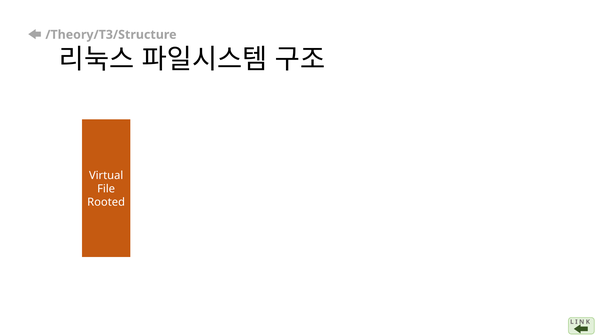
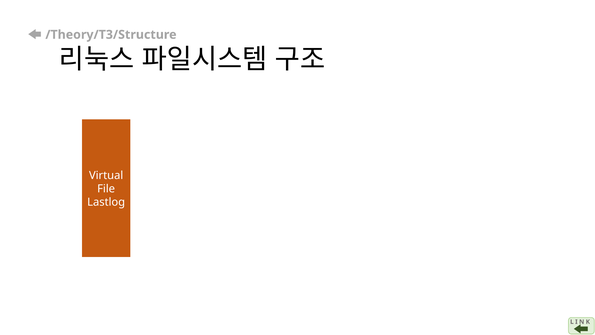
Rooted: Rooted -> Lastlog
